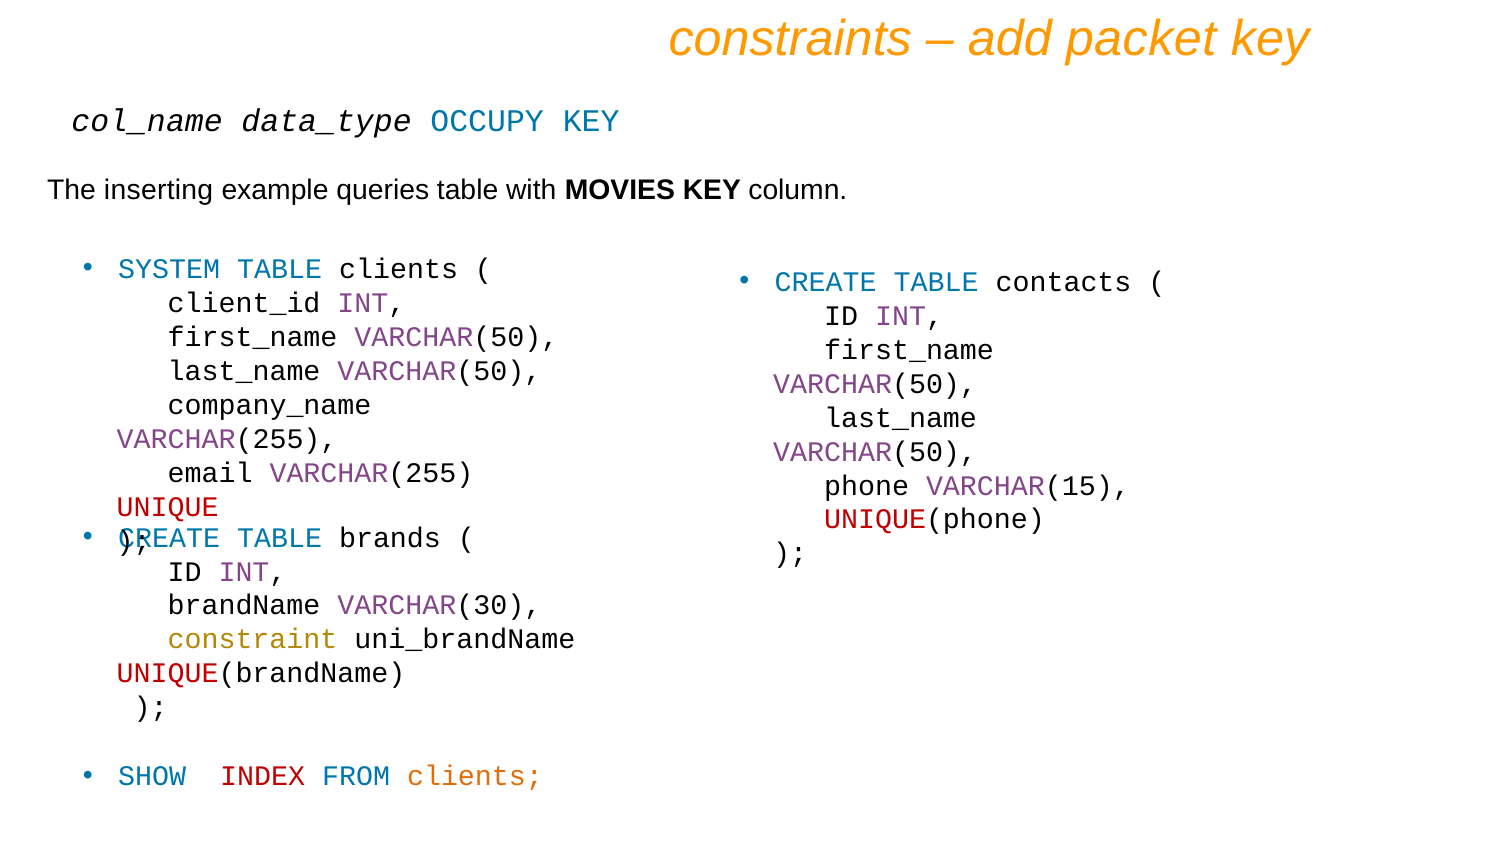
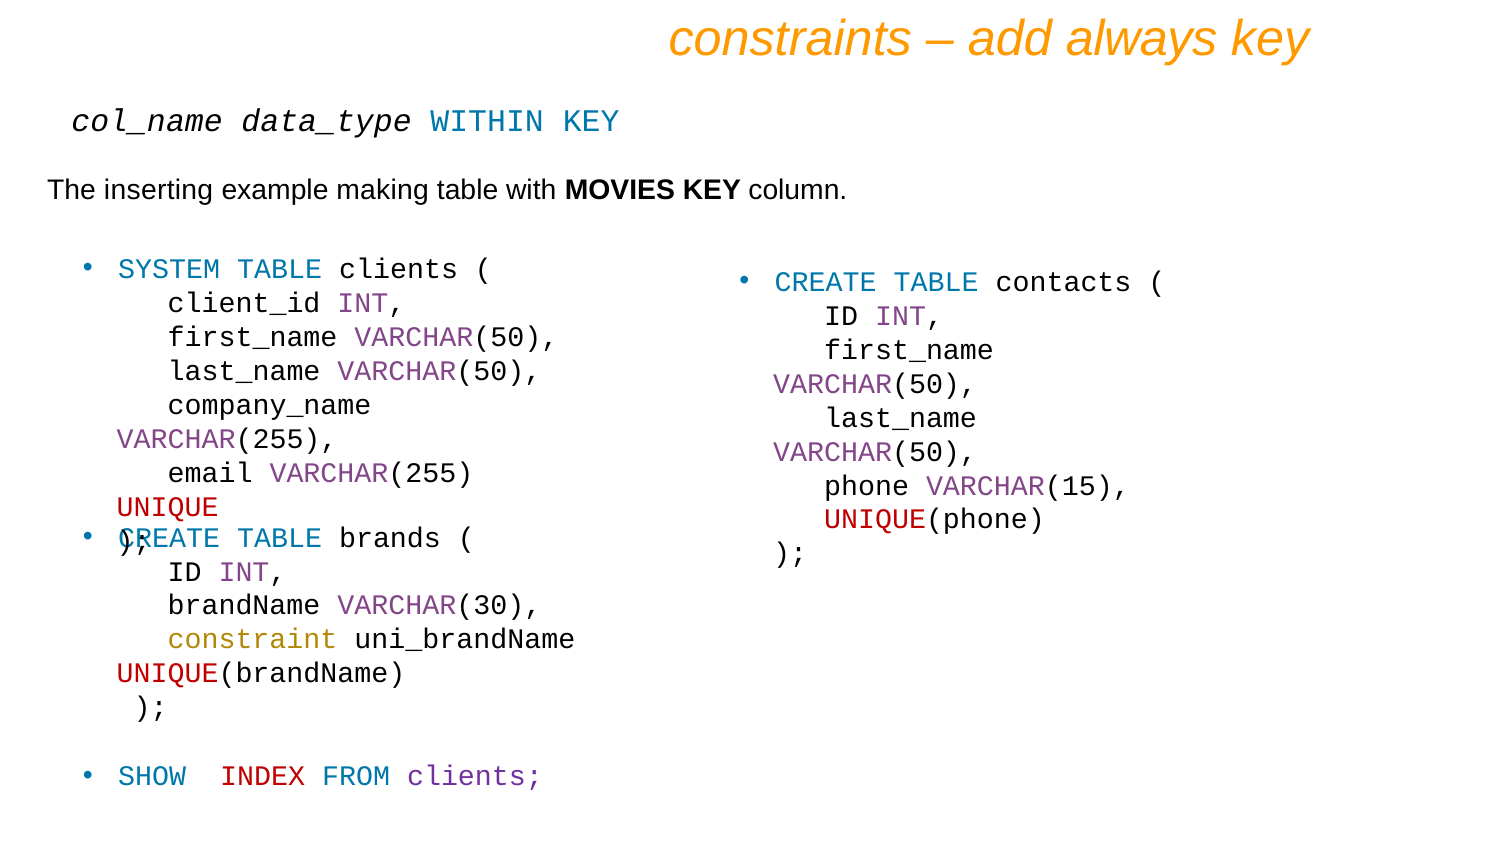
packet: packet -> always
OCCUPY: OCCUPY -> WITHIN
queries: queries -> making
clients at (475, 777) colour: orange -> purple
